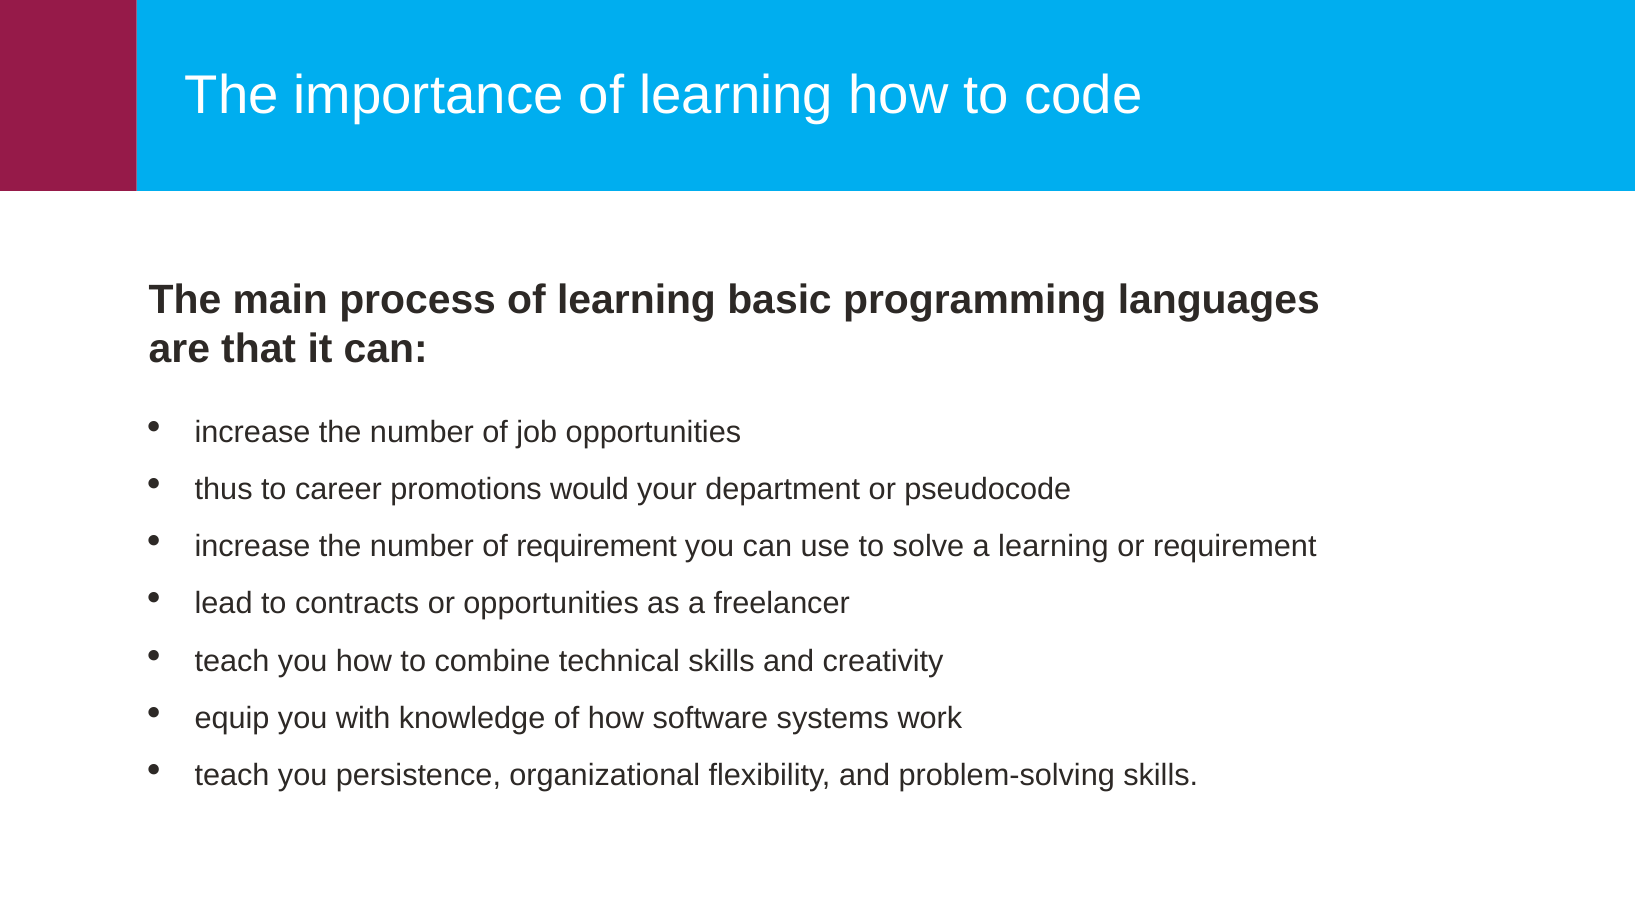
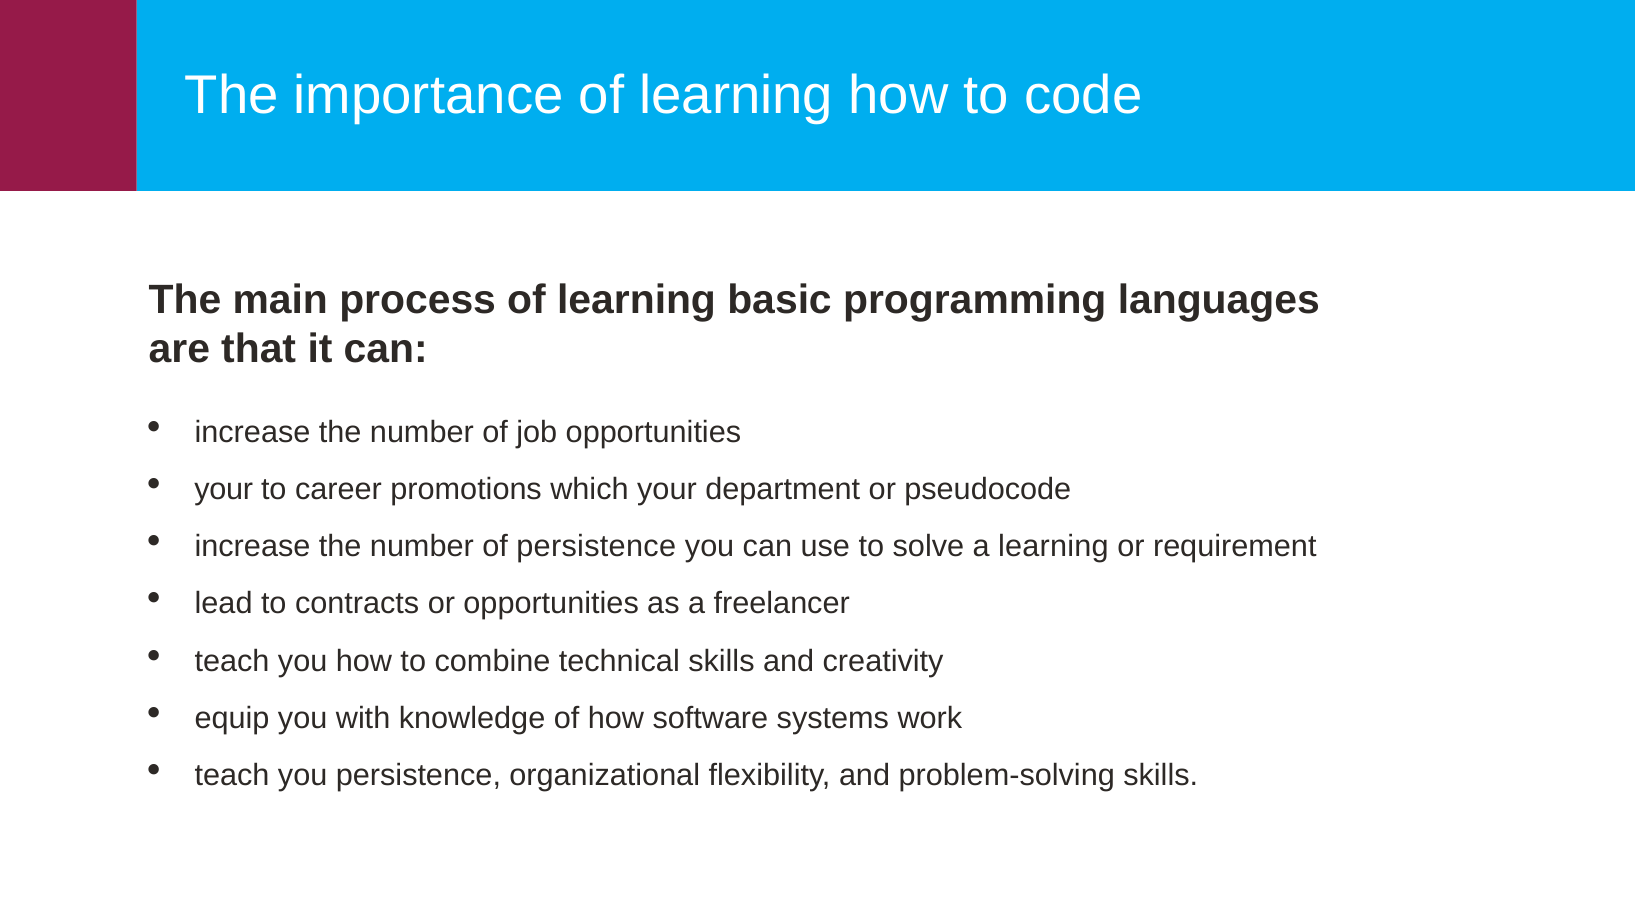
thus at (224, 489): thus -> your
would: would -> which
of requirement: requirement -> persistence
